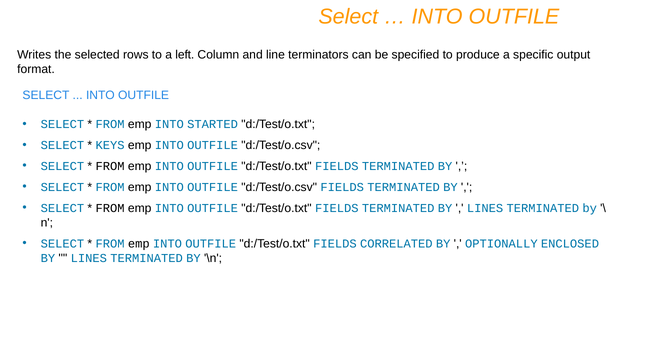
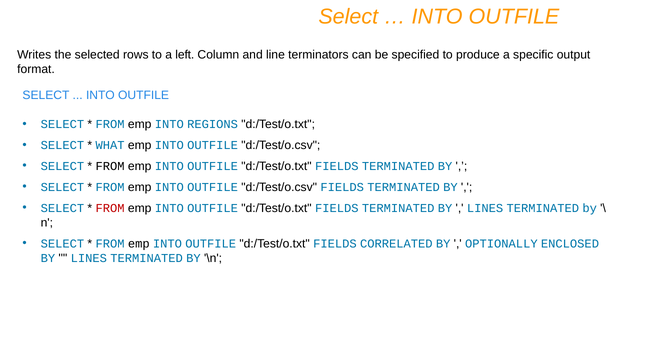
STARTED: STARTED -> REGIONS
KEYS: KEYS -> WHAT
FROM at (110, 208) colour: black -> red
